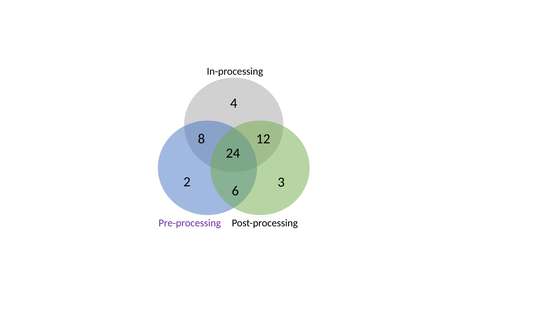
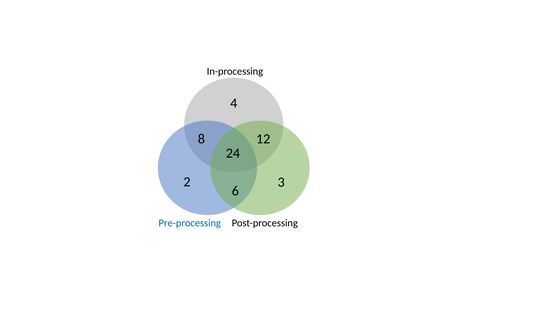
Pre-processing colour: purple -> blue
